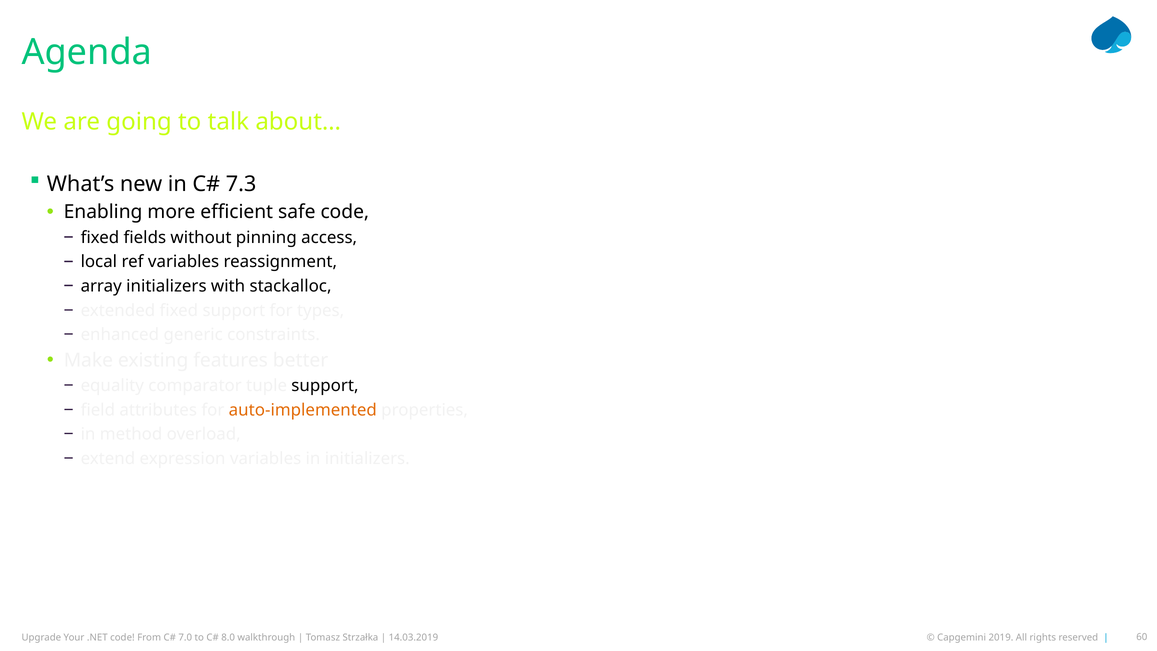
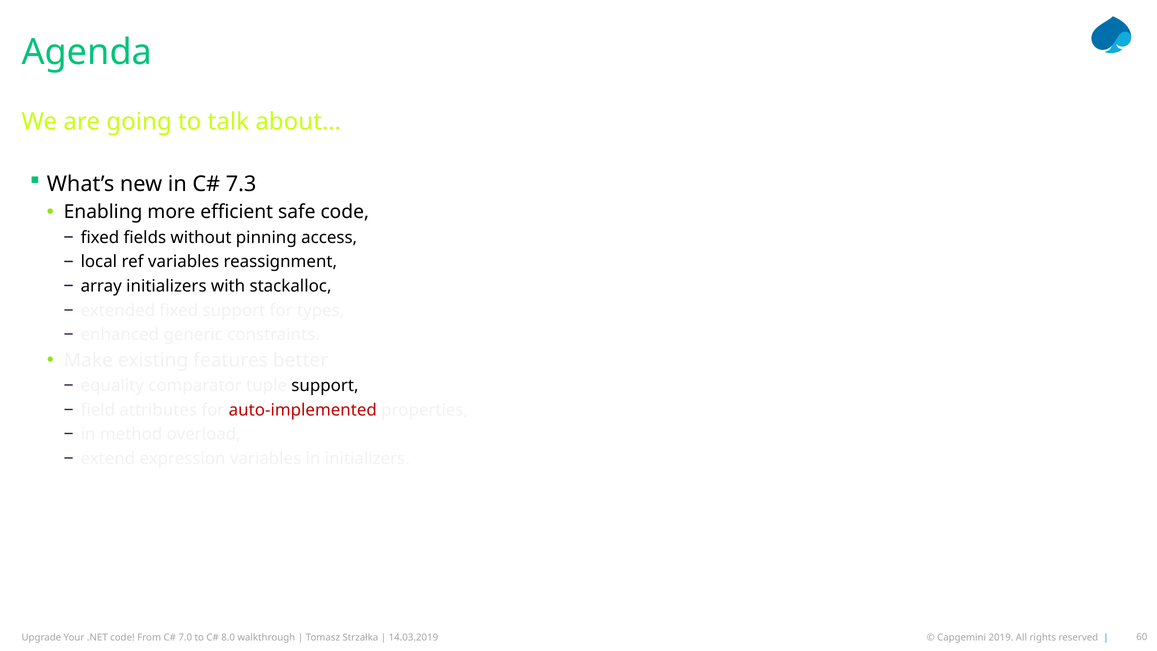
auto-implemented colour: orange -> red
